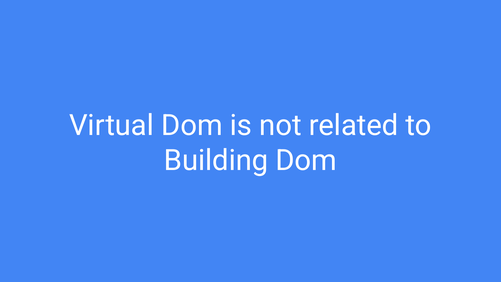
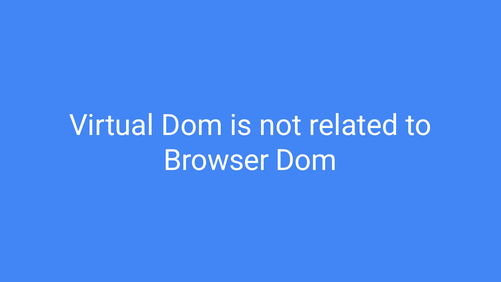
Building: Building -> Browser
